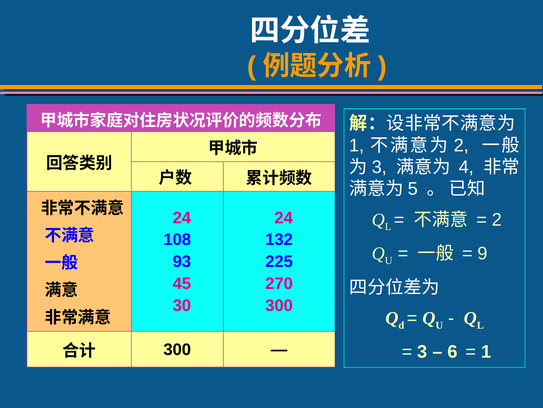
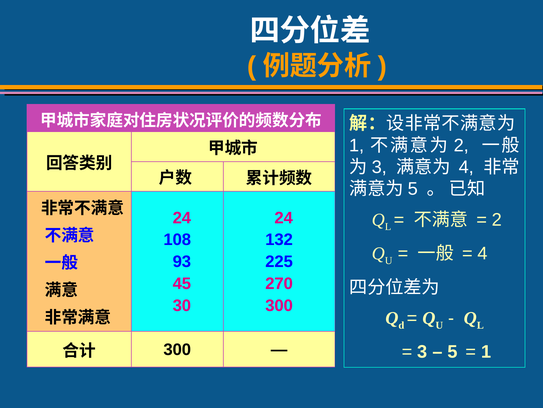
9 at (483, 253): 9 -> 4
6: 6 -> 5
